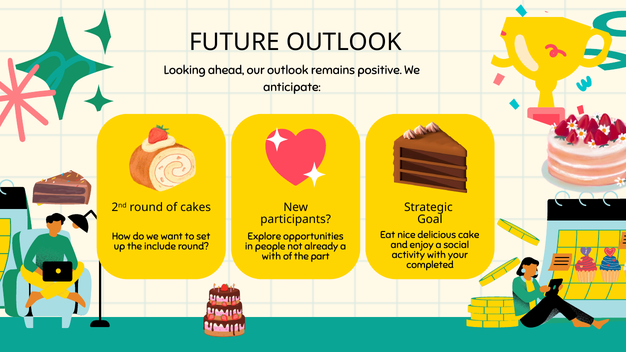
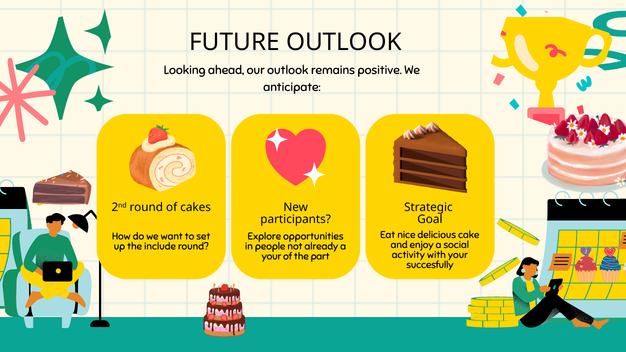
with at (271, 256): with -> your
completed: completed -> succesfully
